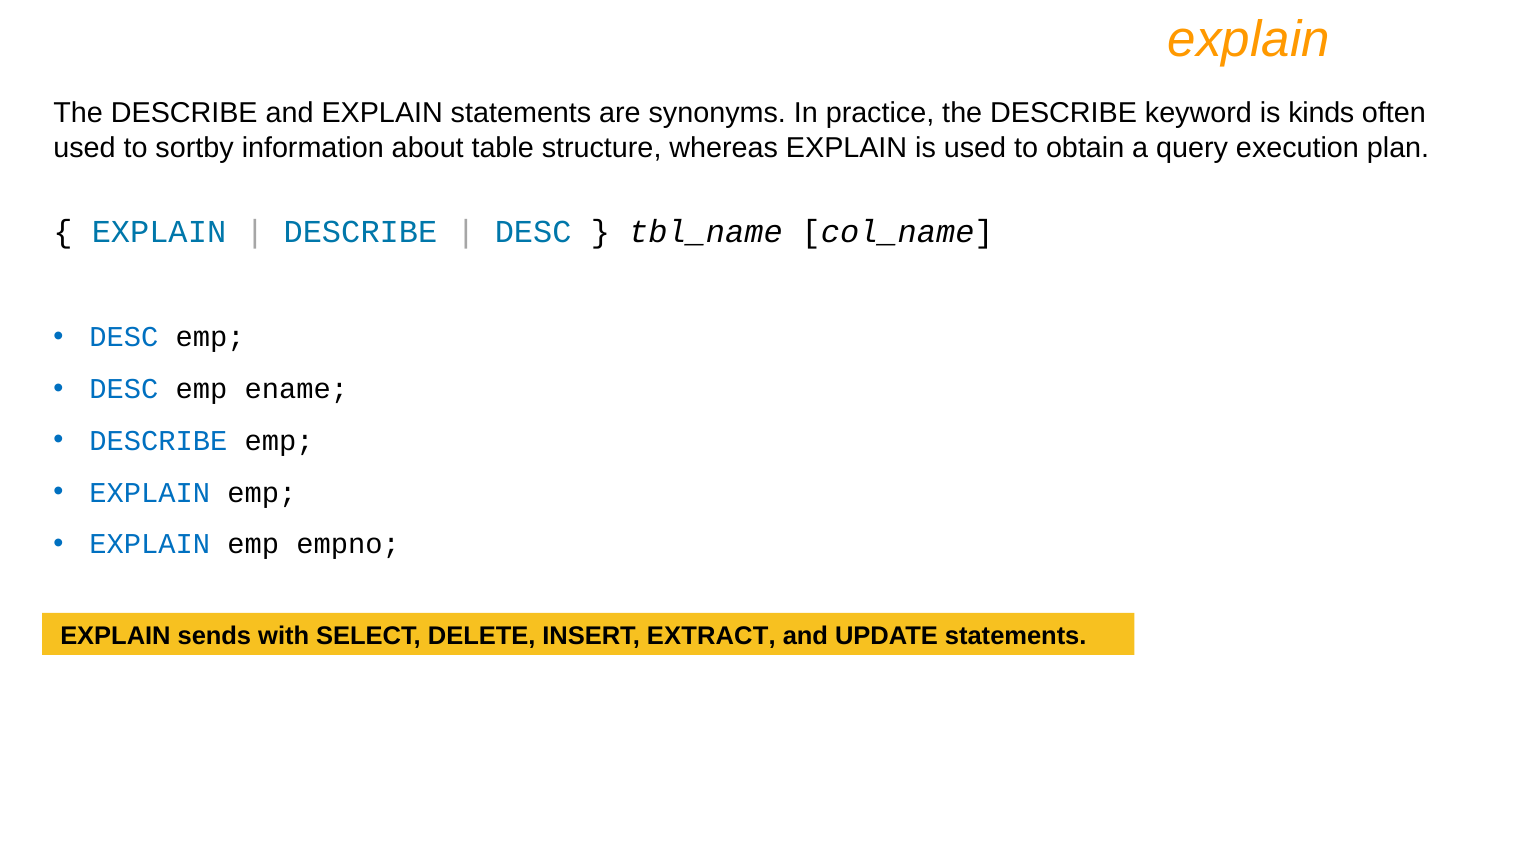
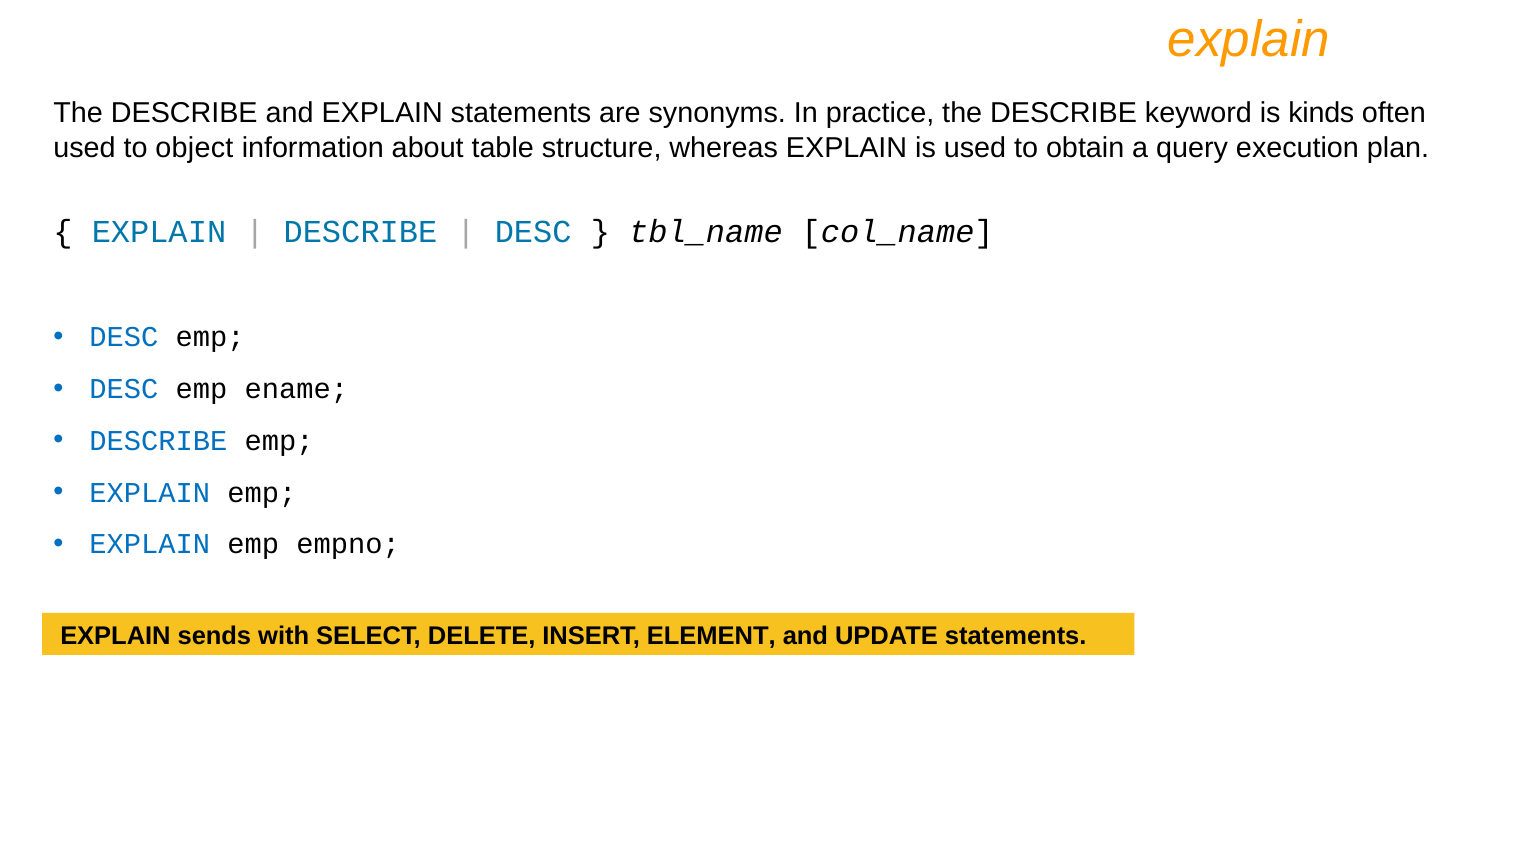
sortby: sortby -> object
EXTRACT: EXTRACT -> ELEMENT
